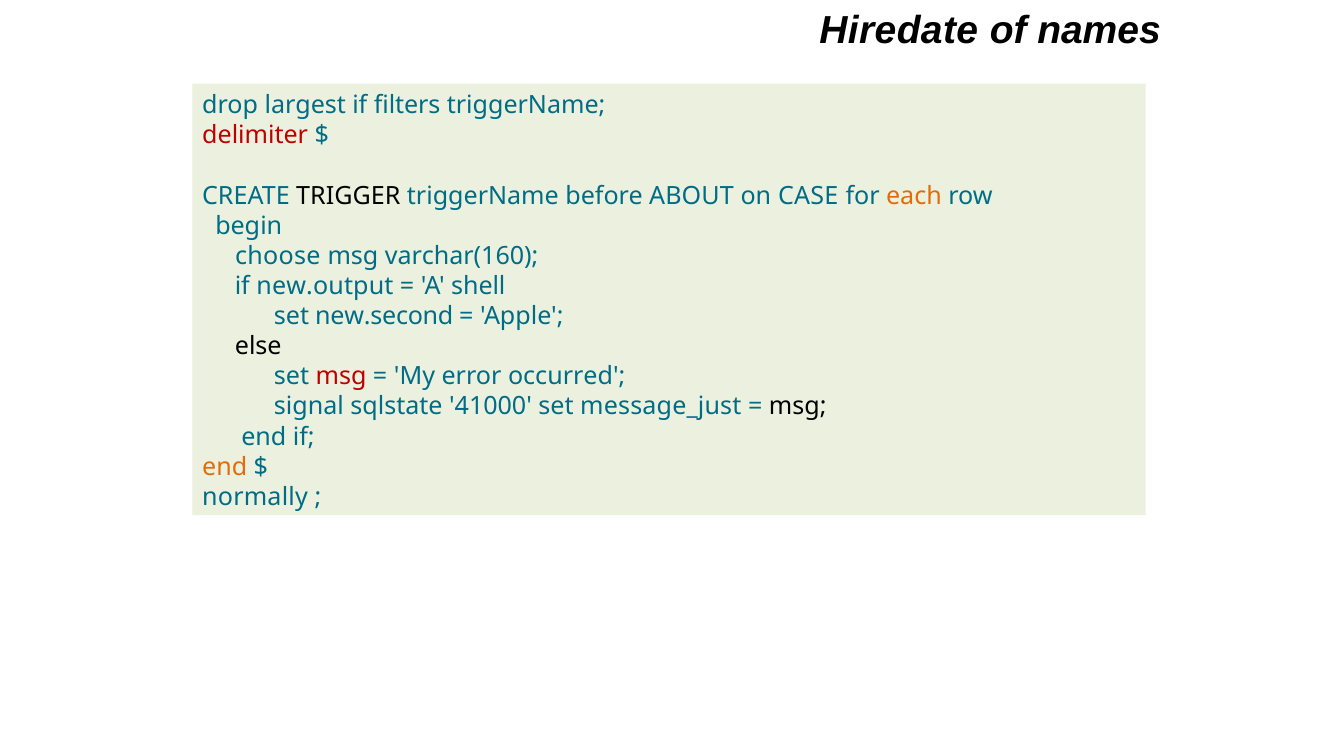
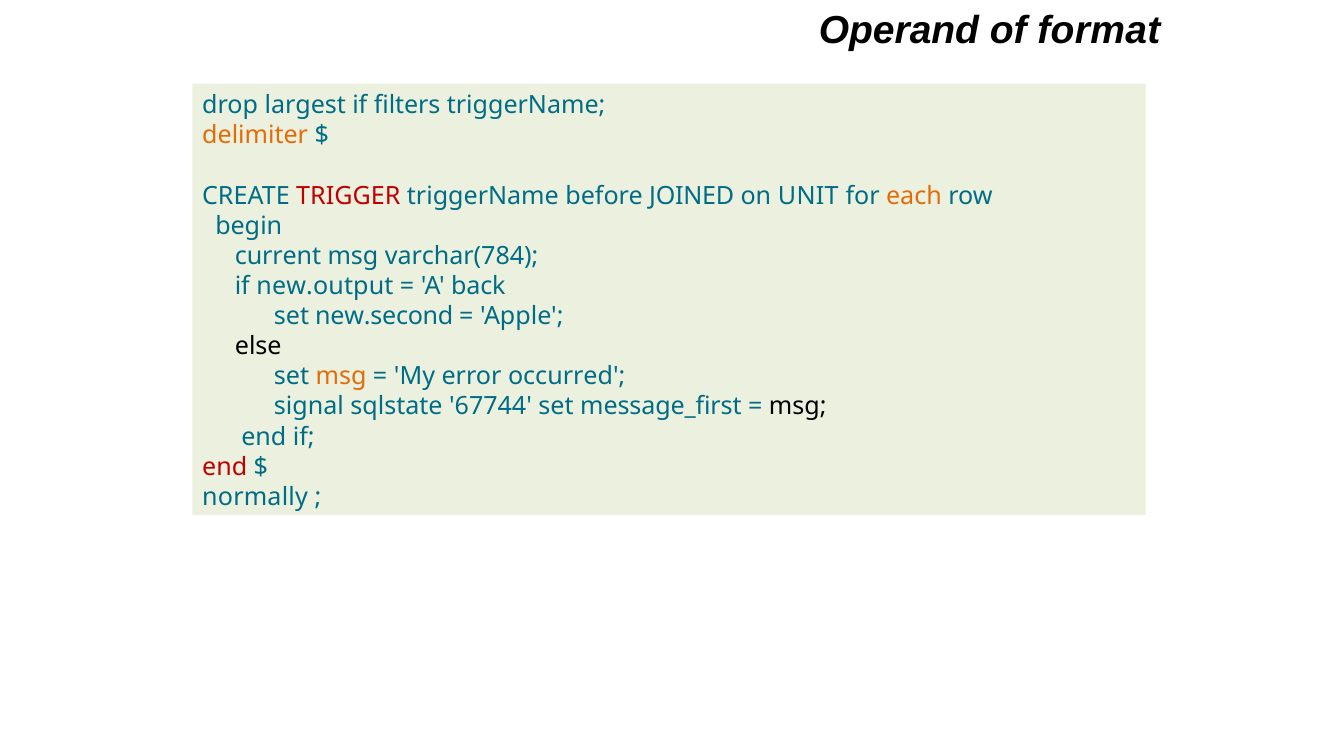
Hiredate: Hiredate -> Operand
names: names -> format
delimiter colour: red -> orange
TRIGGER colour: black -> red
ABOUT: ABOUT -> JOINED
CASE: CASE -> UNIT
choose: choose -> current
varchar(160: varchar(160 -> varchar(784
shell: shell -> back
msg at (341, 376) colour: red -> orange
41000: 41000 -> 67744
message_just: message_just -> message_first
end at (225, 467) colour: orange -> red
